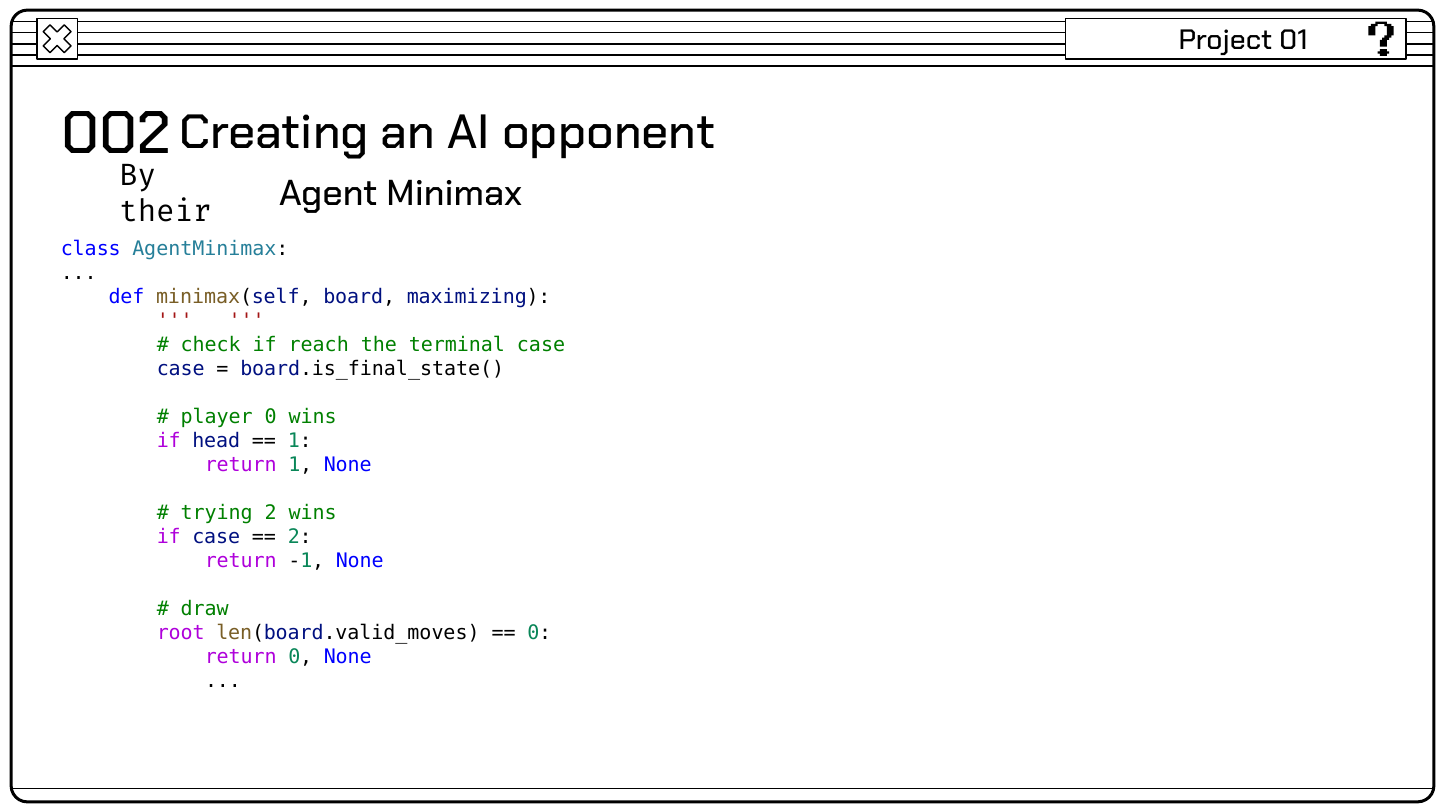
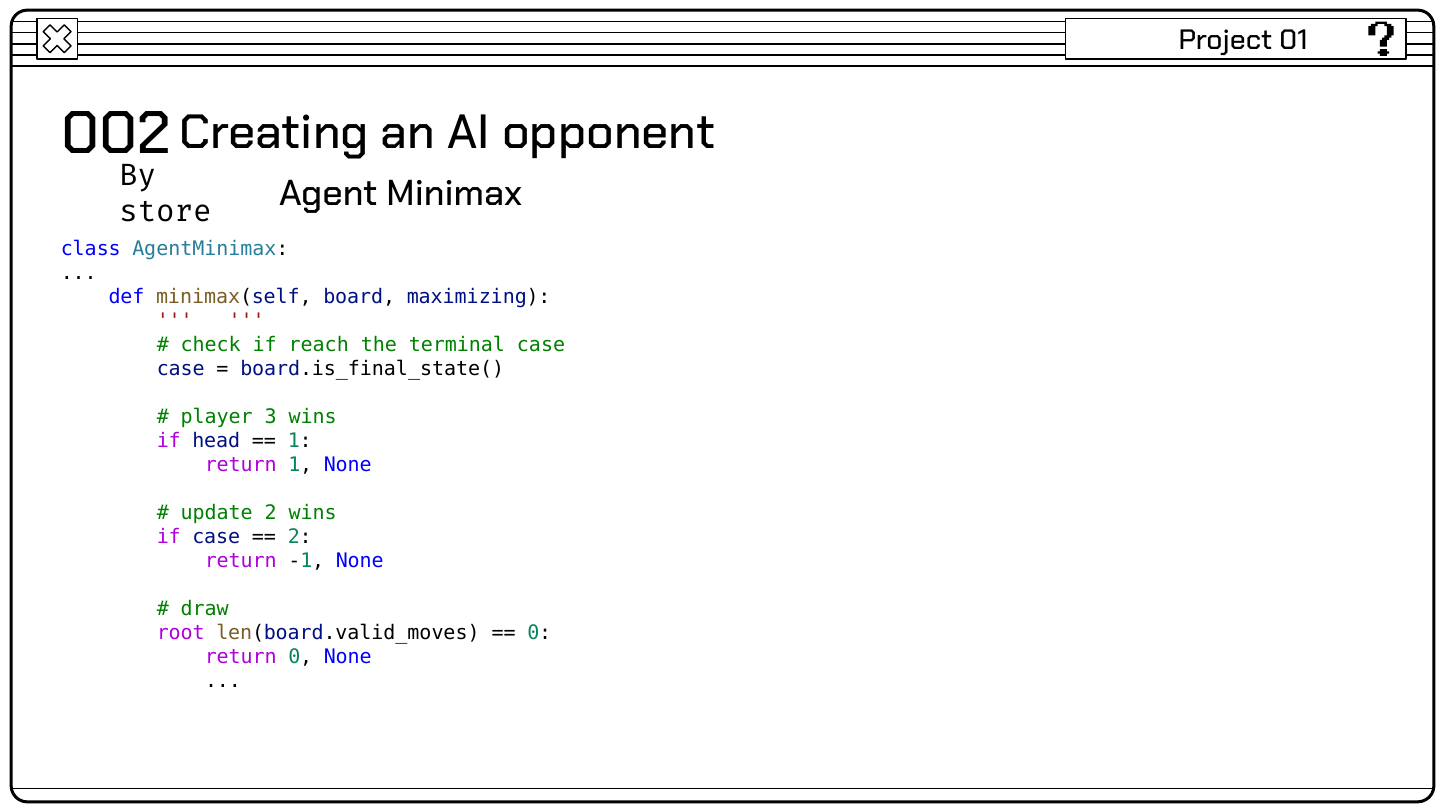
their: their -> store
player 0: 0 -> 3
trying: trying -> update
